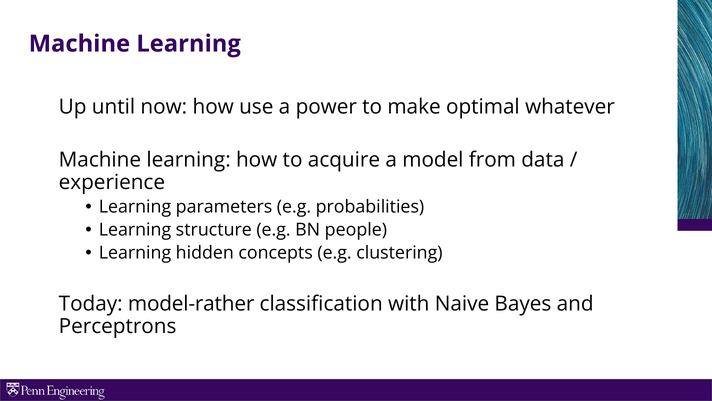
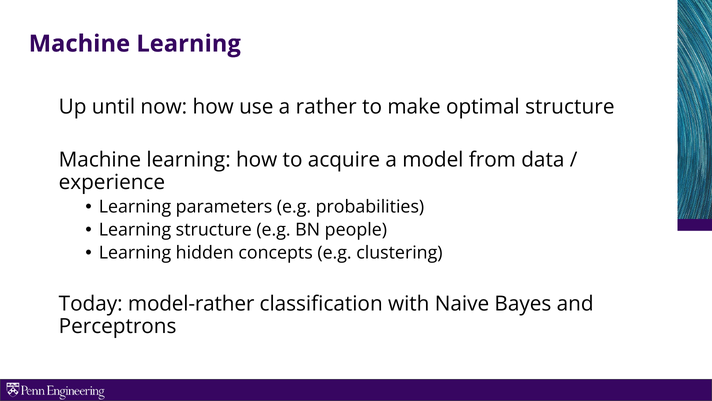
power: power -> rather
optimal whatever: whatever -> structure
